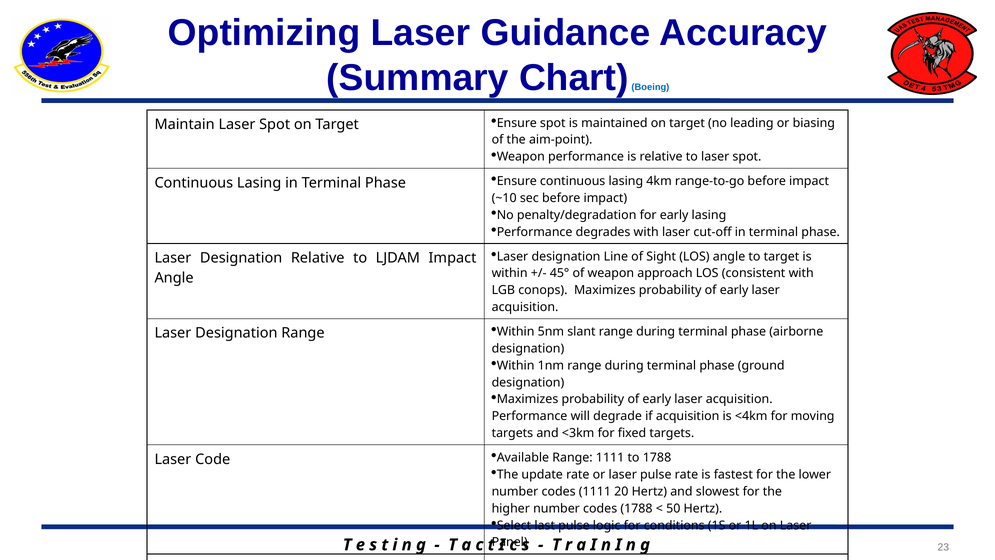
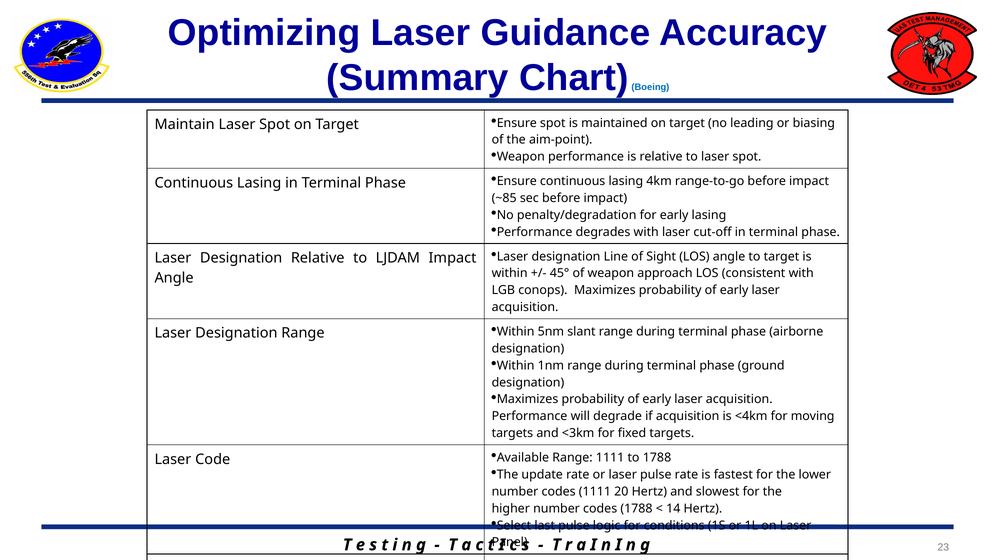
~10: ~10 -> ~85
50: 50 -> 14
